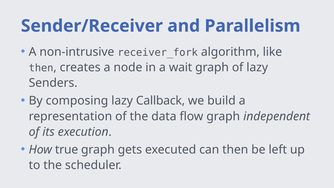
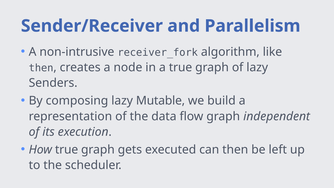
a wait: wait -> true
Callback: Callback -> Mutable
